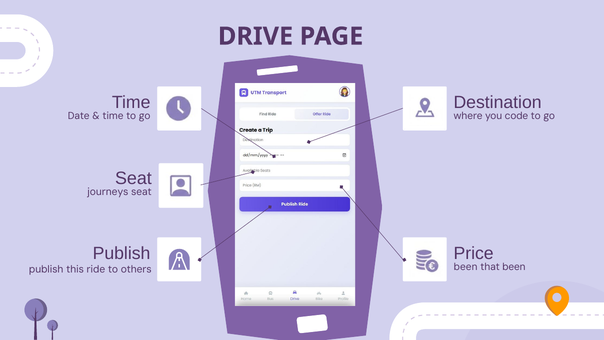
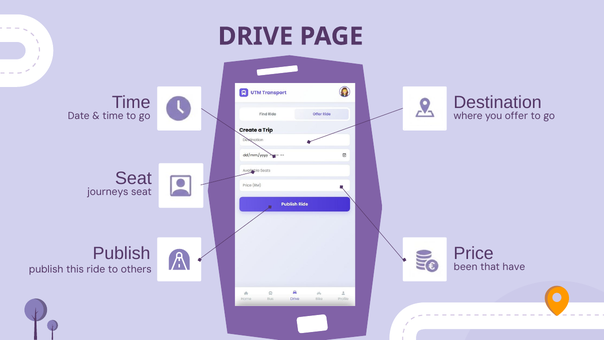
code: code -> offer
that been: been -> have
